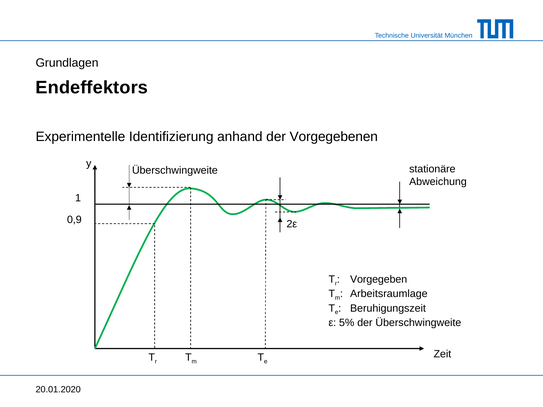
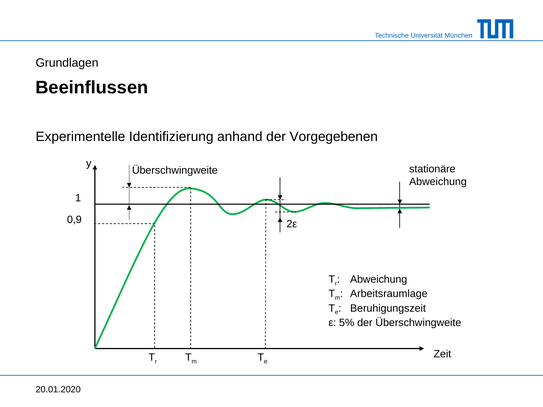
Endeffektors: Endeffektors -> Beeinflussen
Vorgegeben at (379, 280): Vorgegeben -> Abweichung
